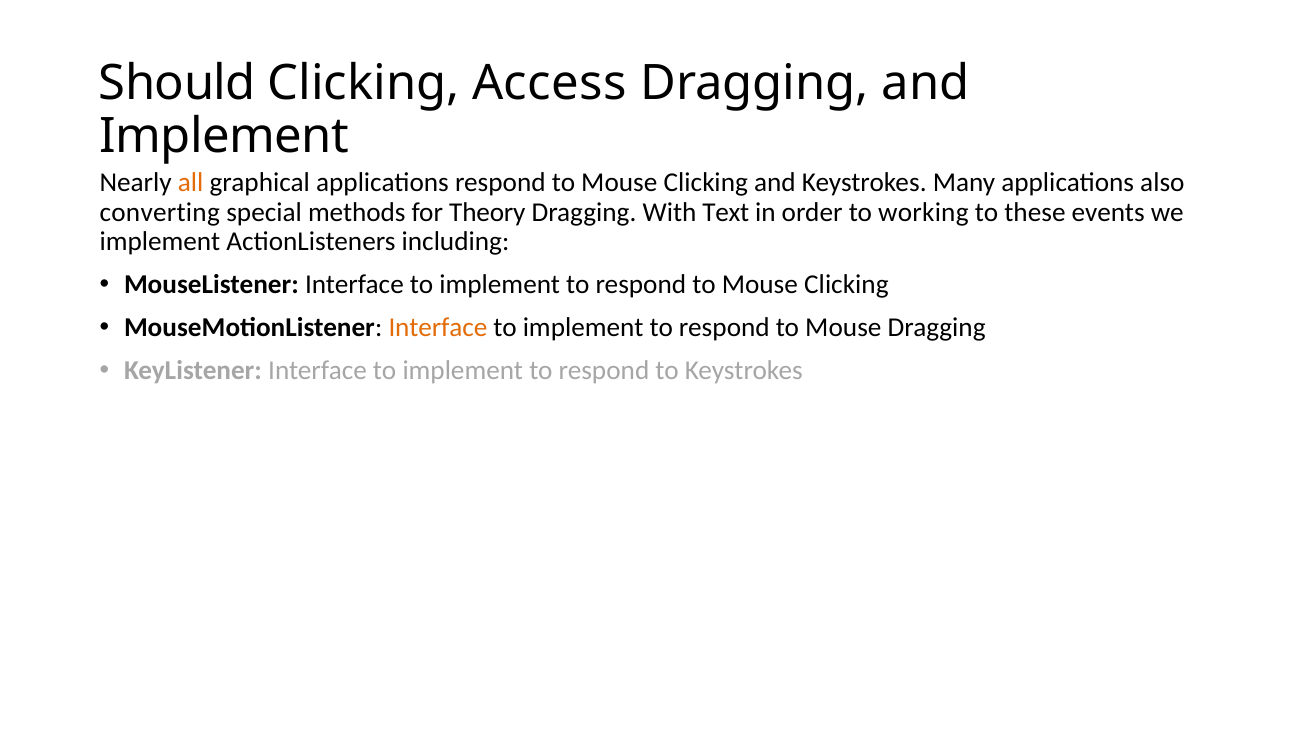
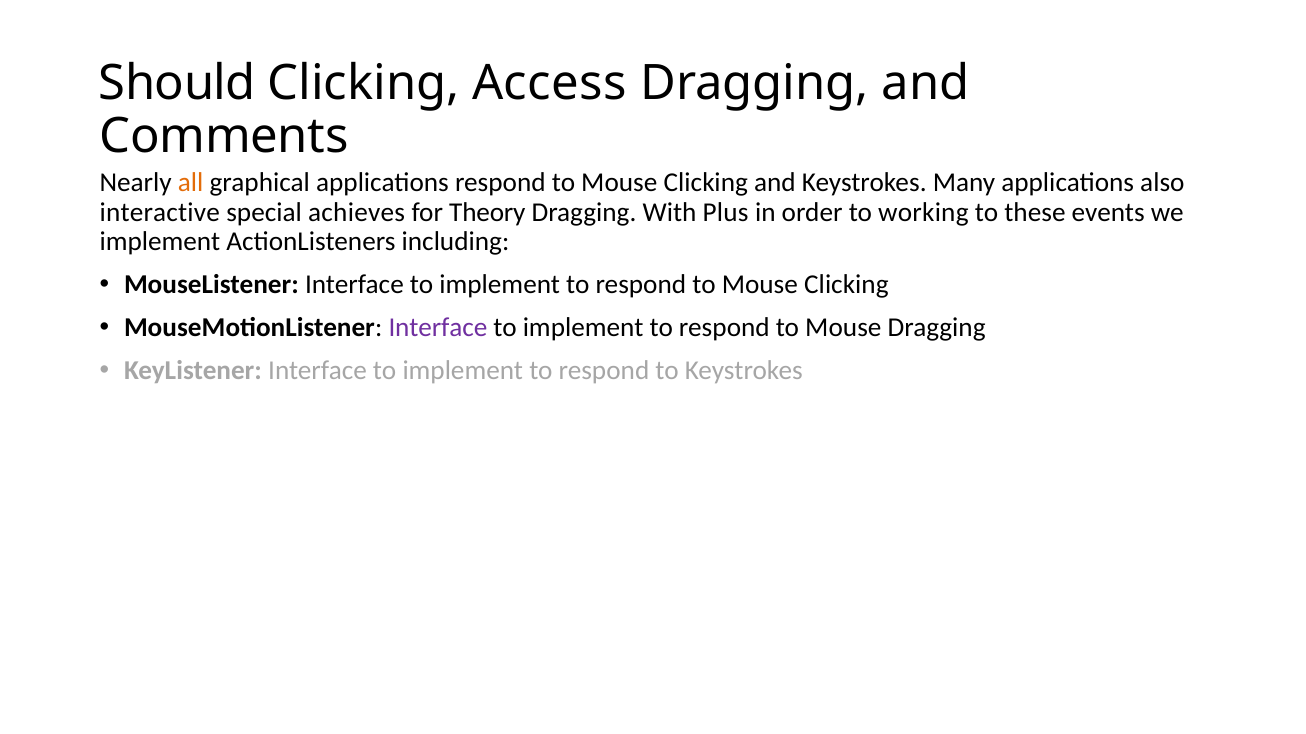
Implement at (224, 136): Implement -> Comments
converting: converting -> interactive
methods: methods -> achieves
Text: Text -> Plus
Interface at (438, 328) colour: orange -> purple
